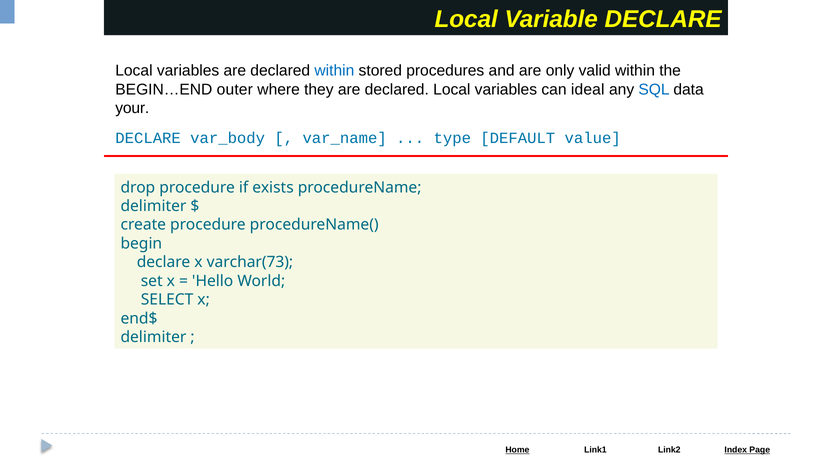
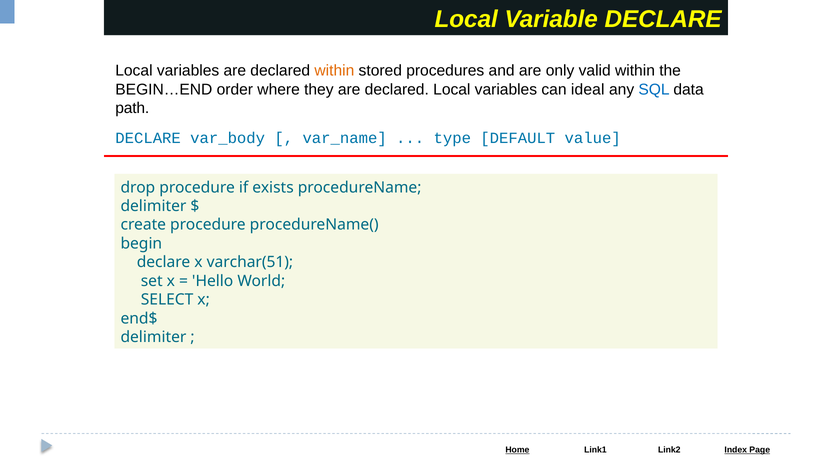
within at (334, 71) colour: blue -> orange
outer: outer -> order
your: your -> path
varchar(73: varchar(73 -> varchar(51
